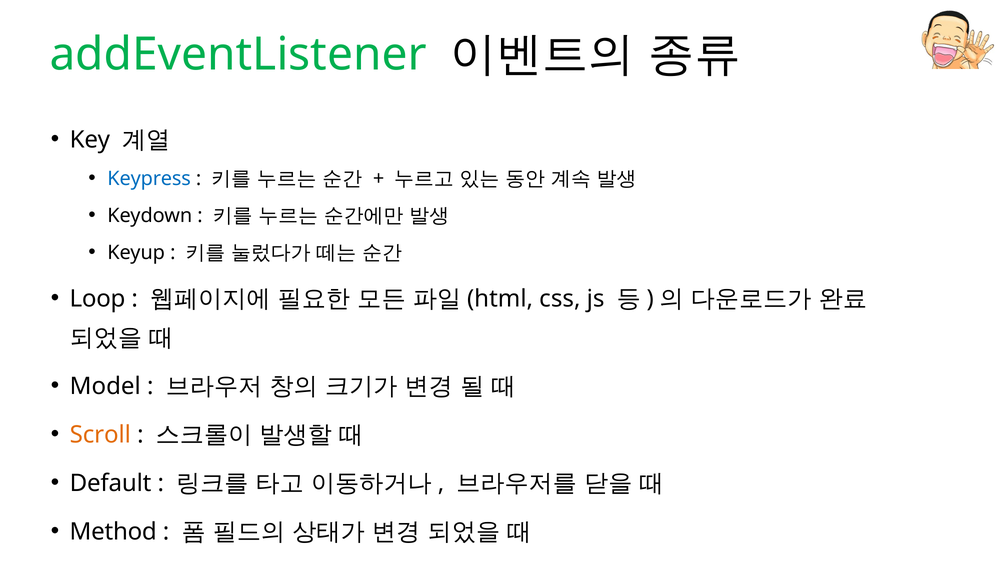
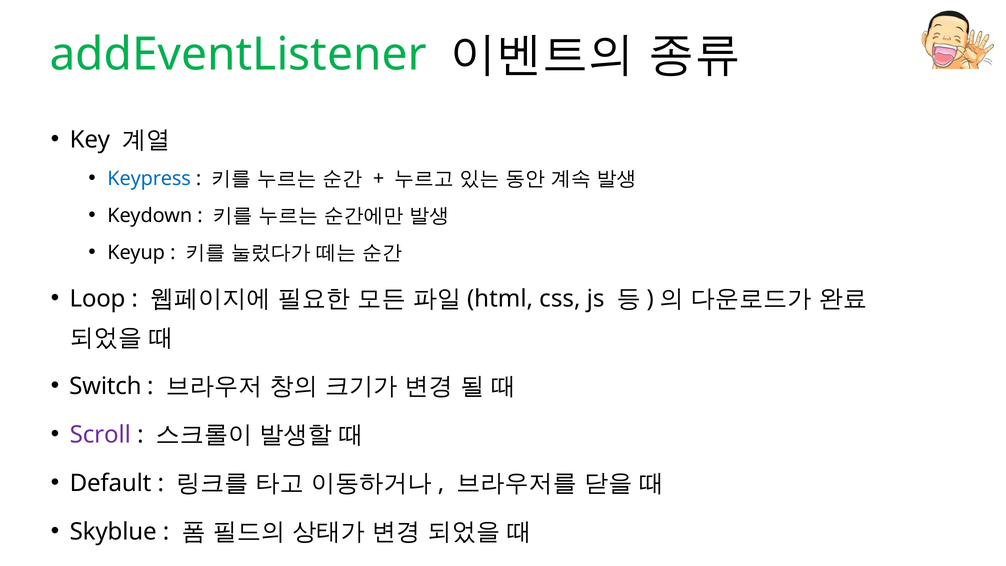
Model: Model -> Switch
Scroll colour: orange -> purple
Method: Method -> Skyblue
